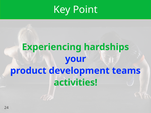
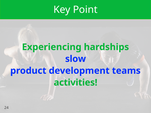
your: your -> slow
